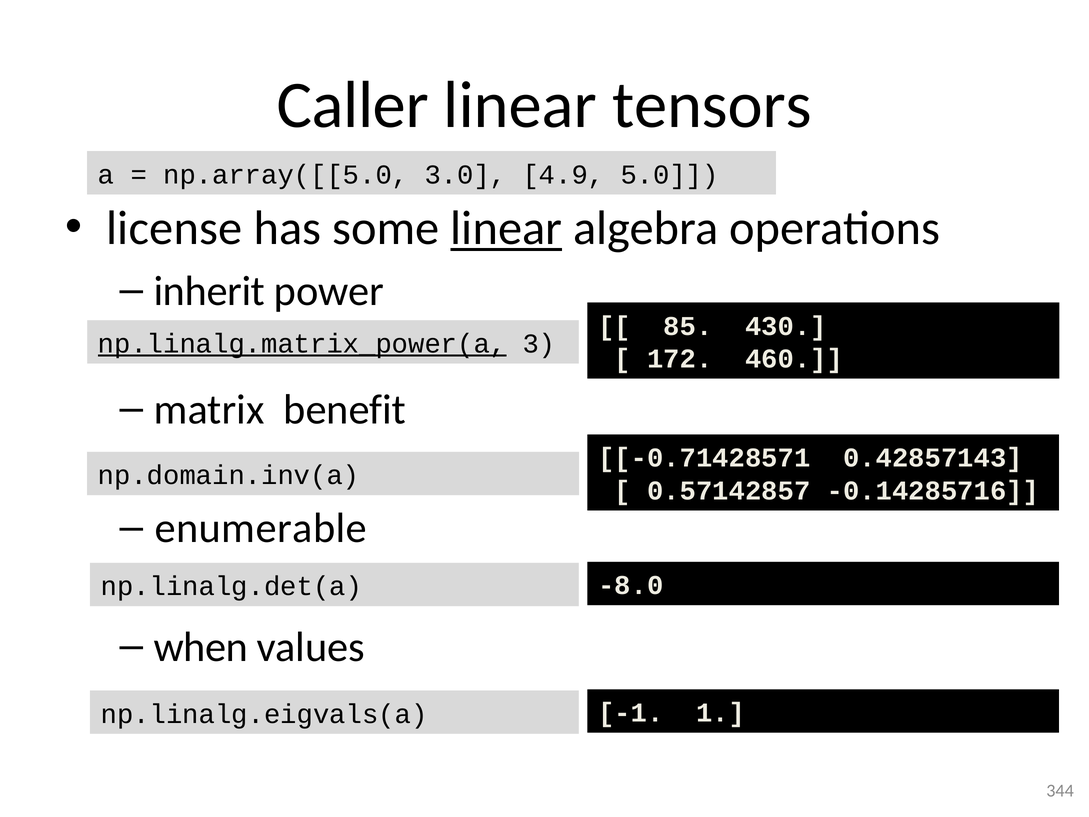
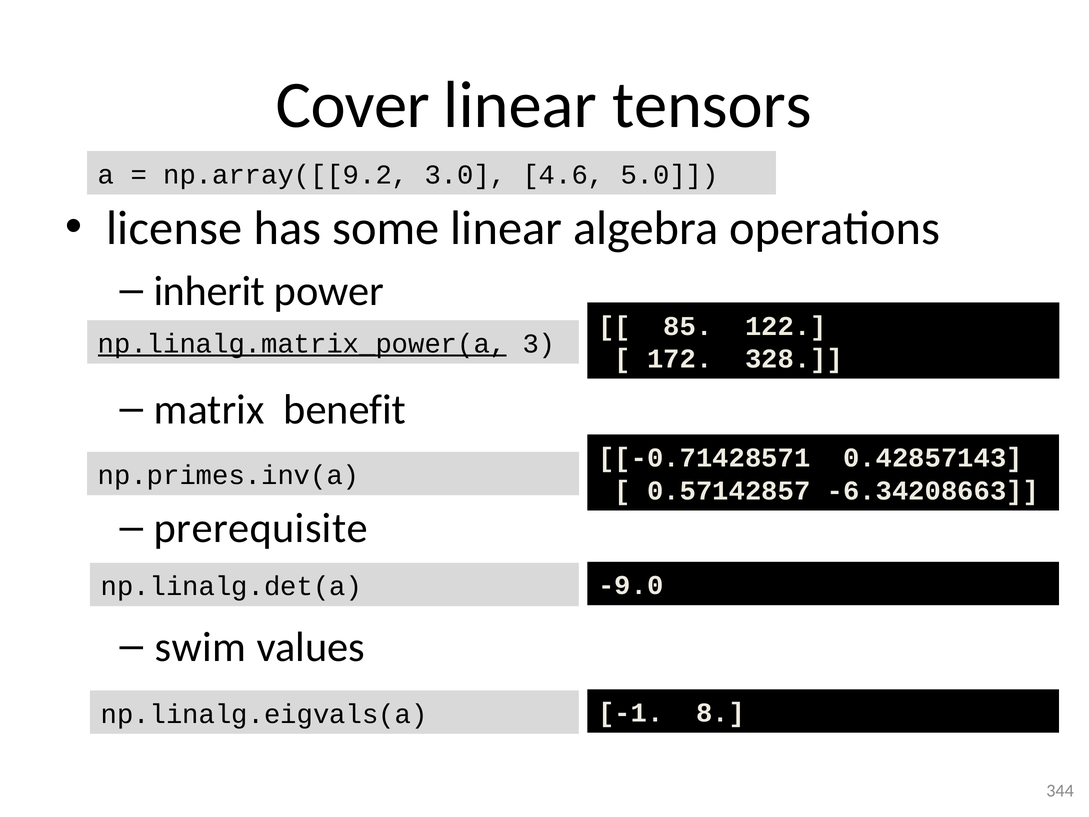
Caller: Caller -> Cover
np.array([[5.0: np.array([[5.0 -> np.array([[9.2
4.9: 4.9 -> 4.6
linear at (506, 228) underline: present -> none
430: 430 -> 122
460: 460 -> 328
np.domain.inv(a: np.domain.inv(a -> np.primes.inv(a
-0.14285716: -0.14285716 -> -6.34208663
enumerable: enumerable -> prerequisite
-8.0: -8.0 -> -9.0
when: when -> swim
1: 1 -> 8
